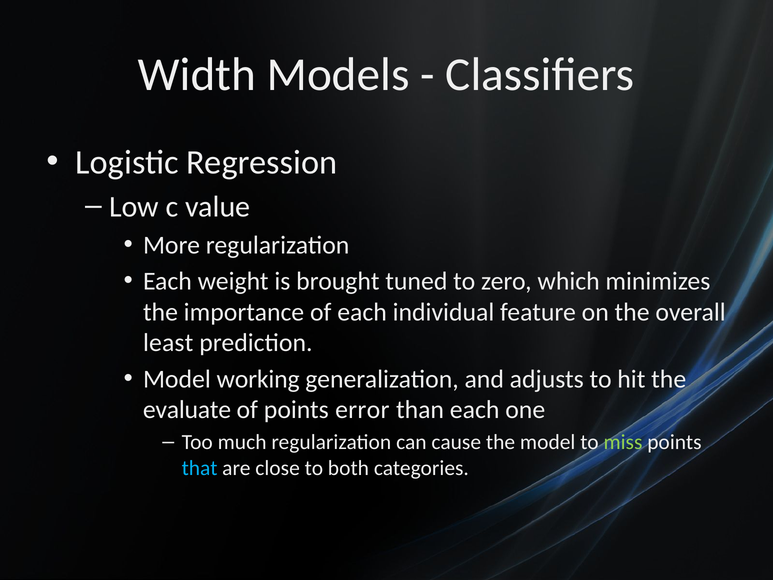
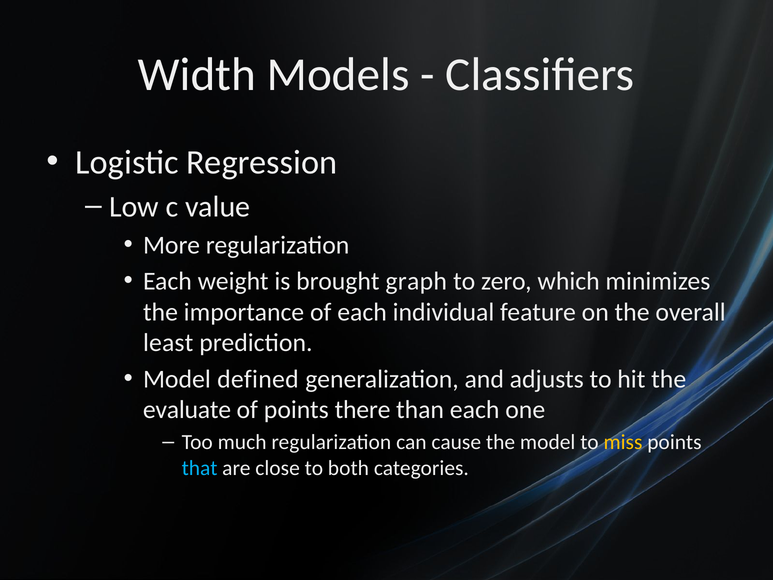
tuned: tuned -> graph
working: working -> defined
error: error -> there
miss colour: light green -> yellow
